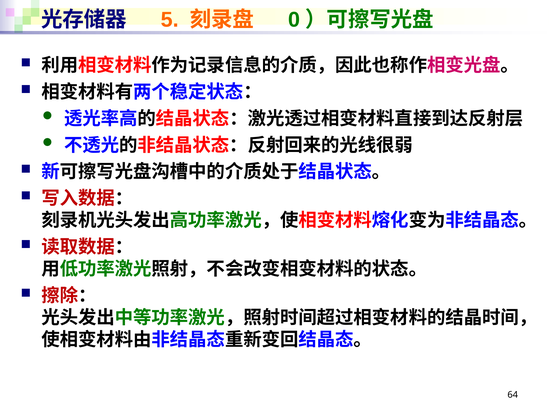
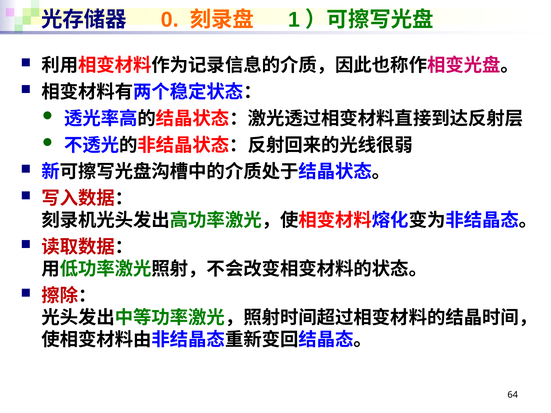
5: 5 -> 0
0: 0 -> 1
